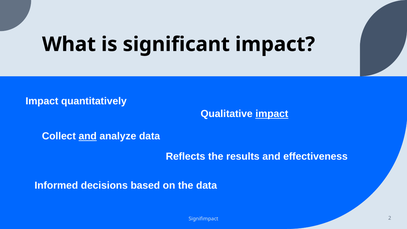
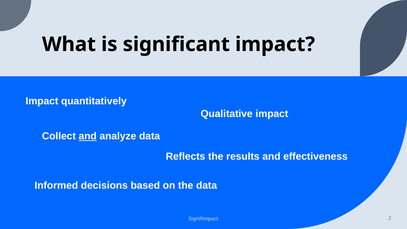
impact at (272, 114) underline: present -> none
